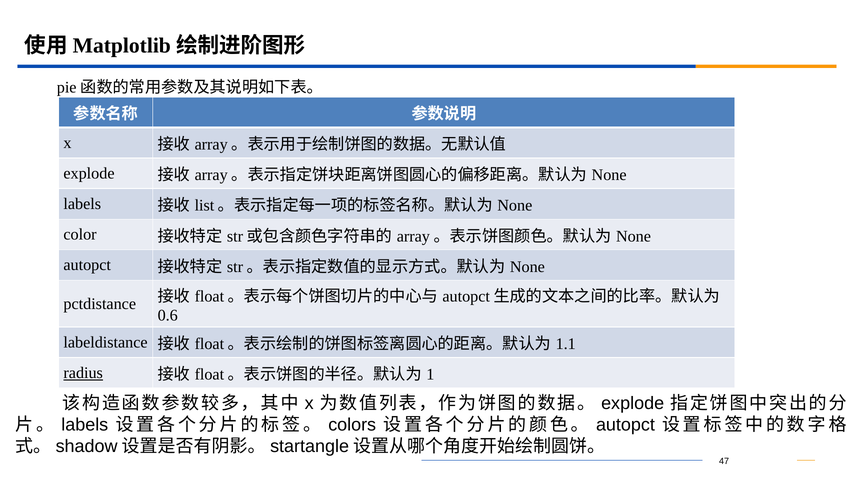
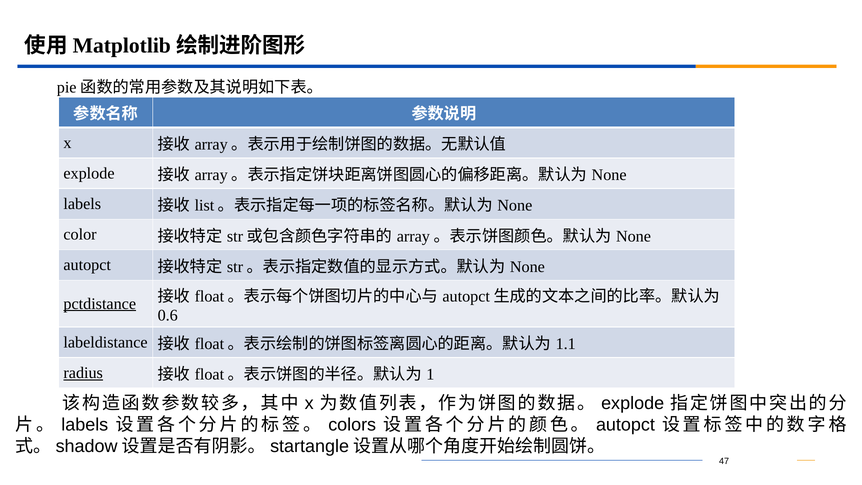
pctdistance underline: none -> present
